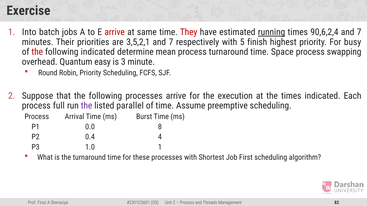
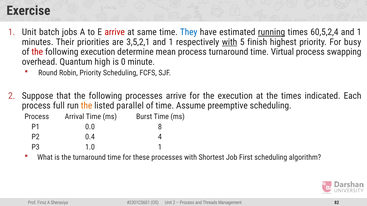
1 Into: Into -> Unit
They colour: red -> blue
90,6,2,4: 90,6,2,4 -> 60,5,2,4
7 at (359, 32): 7 -> 1
3,5,2,1 and 7: 7 -> 1
with at (230, 42) underline: none -> present
following indicated: indicated -> execution
Space: Space -> Virtual
easy: easy -> high
3: 3 -> 0
the at (87, 106) colour: purple -> orange
